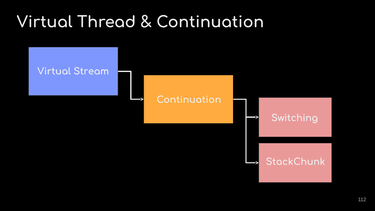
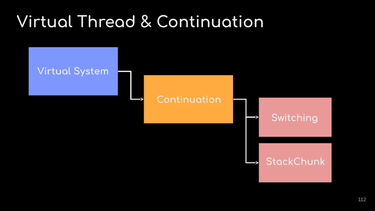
Stream: Stream -> System
